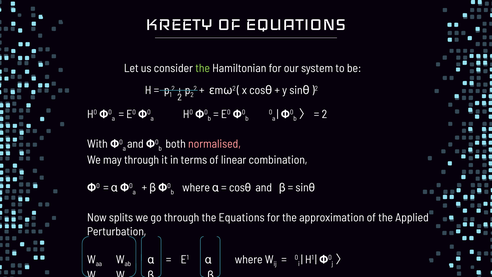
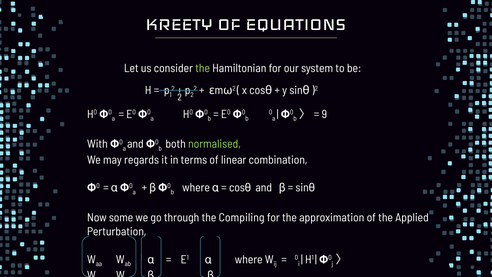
2 at (324, 114): 2 -> 9
normalised colour: pink -> light green
may through: through -> regards
splits: splits -> some
the Equations: Equations -> Compiling
